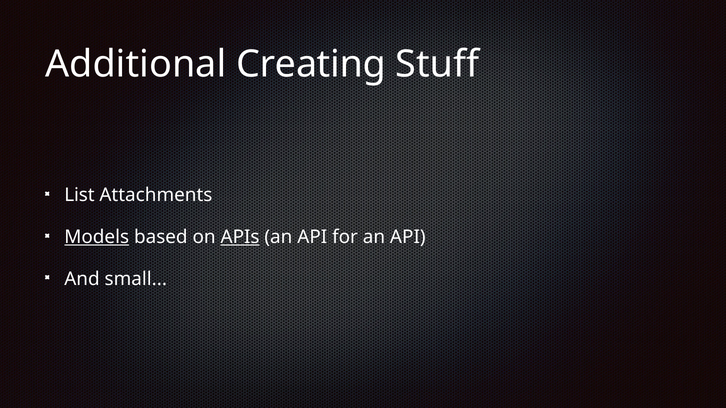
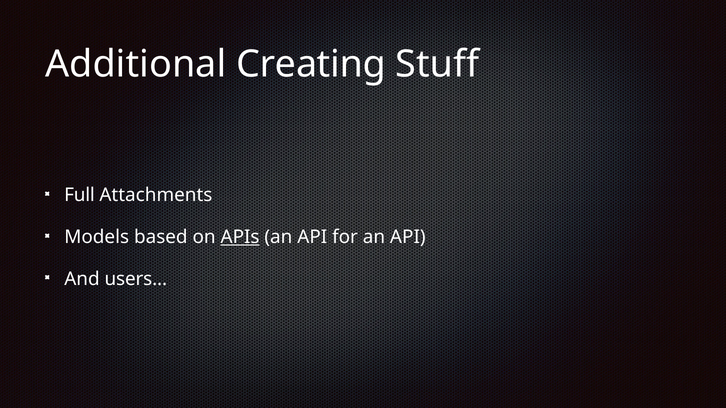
List: List -> Full
Models underline: present -> none
small: small -> users
